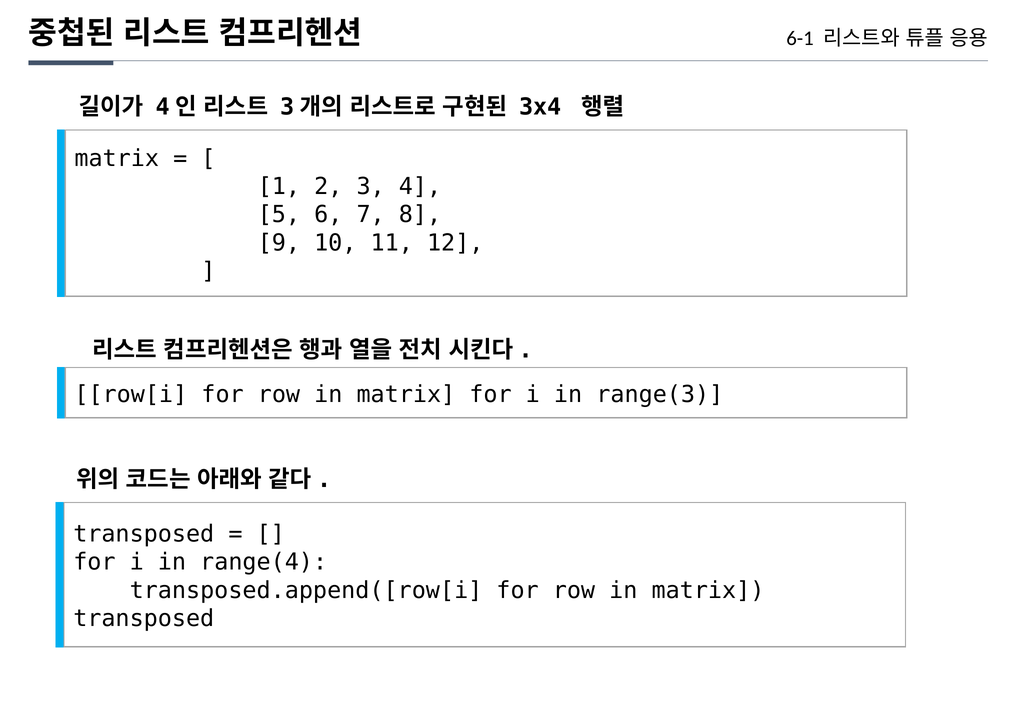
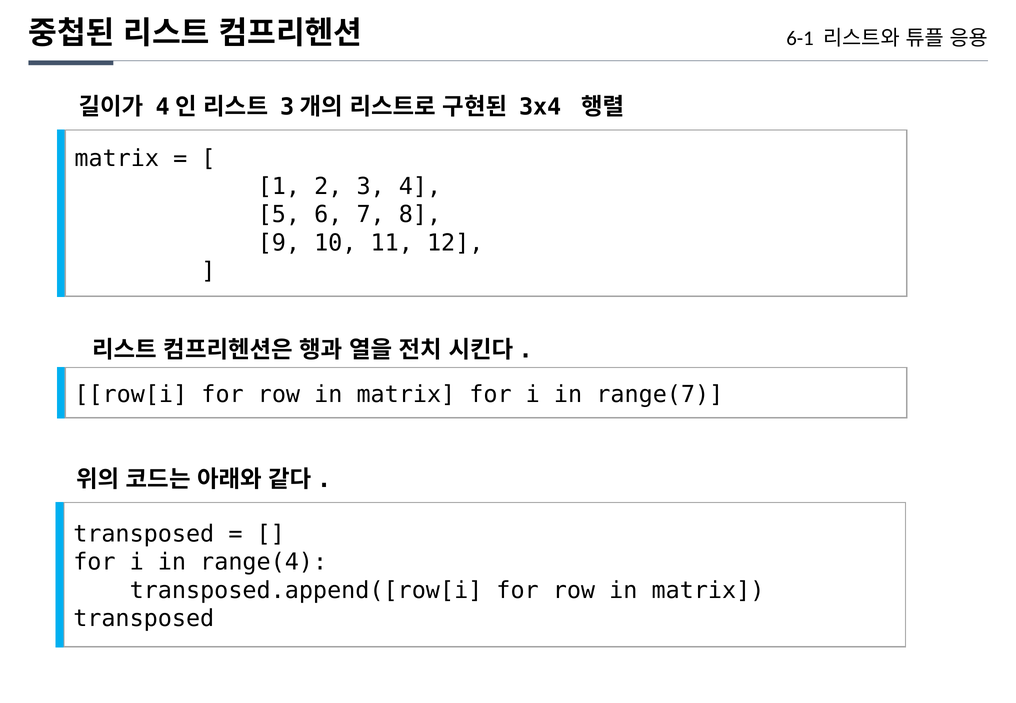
range(3: range(3 -> range(7
